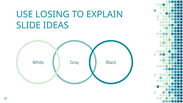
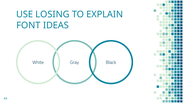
SLIDE: SLIDE -> FONT
